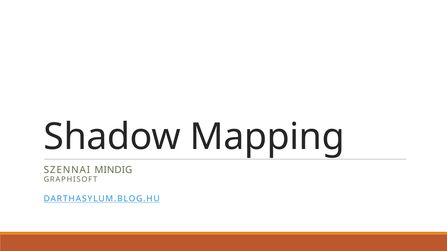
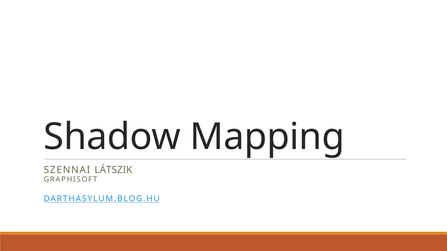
MINDIG: MINDIG -> LÁTSZIK
